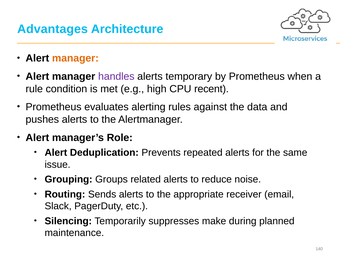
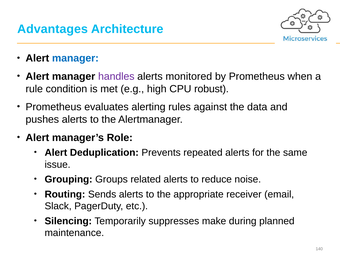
manager at (75, 58) colour: orange -> blue
temporary: temporary -> monitored
recent: recent -> robust
